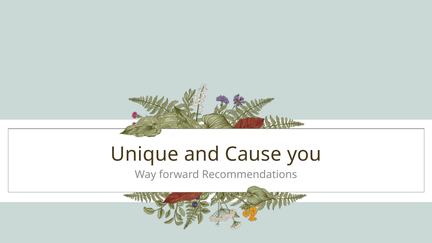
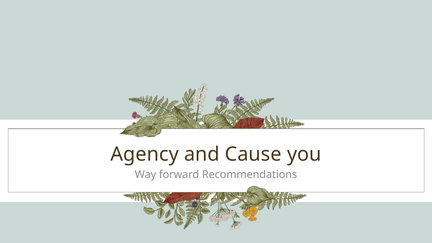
Unique: Unique -> Agency
